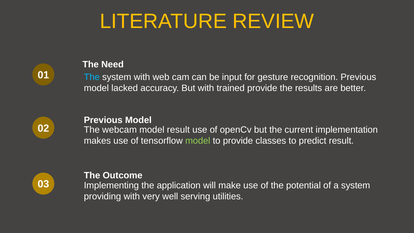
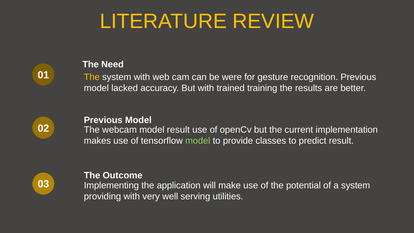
The at (92, 77) colour: light blue -> yellow
input: input -> were
trained provide: provide -> training
